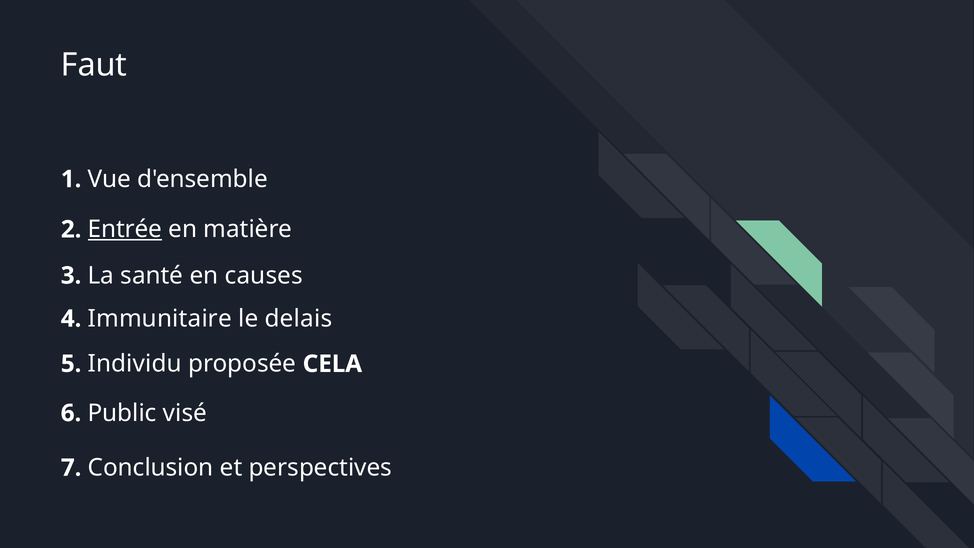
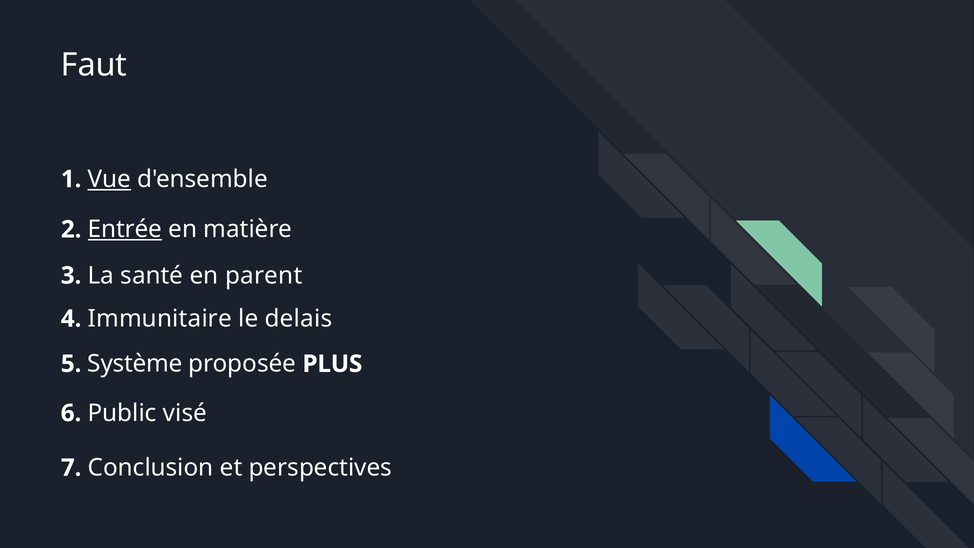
Vue underline: none -> present
causes: causes -> parent
Individu: Individu -> Système
CELA: CELA -> PLUS
